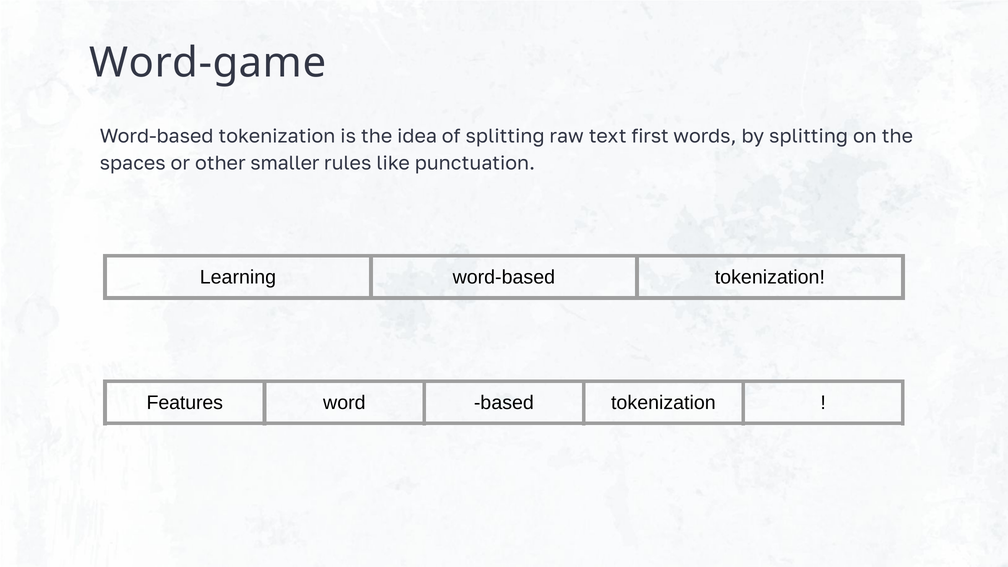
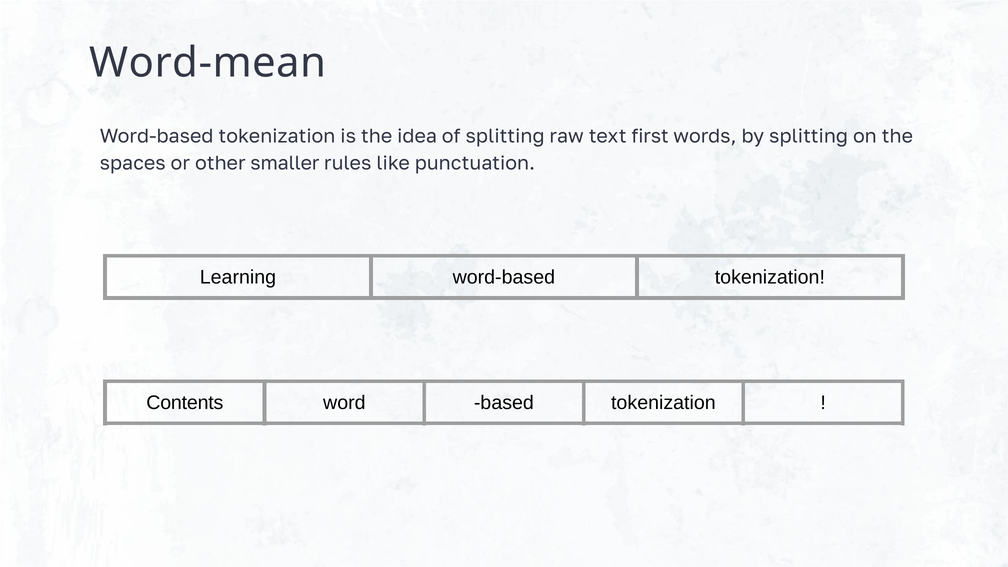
Word-game: Word-game -> Word-mean
Features: Features -> Contents
